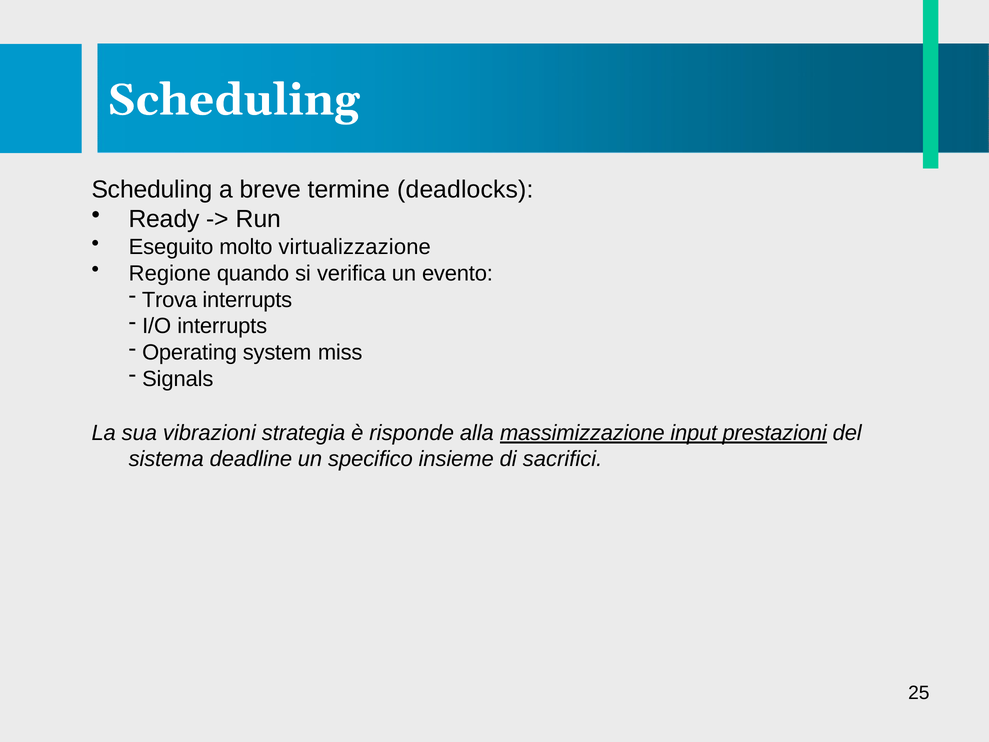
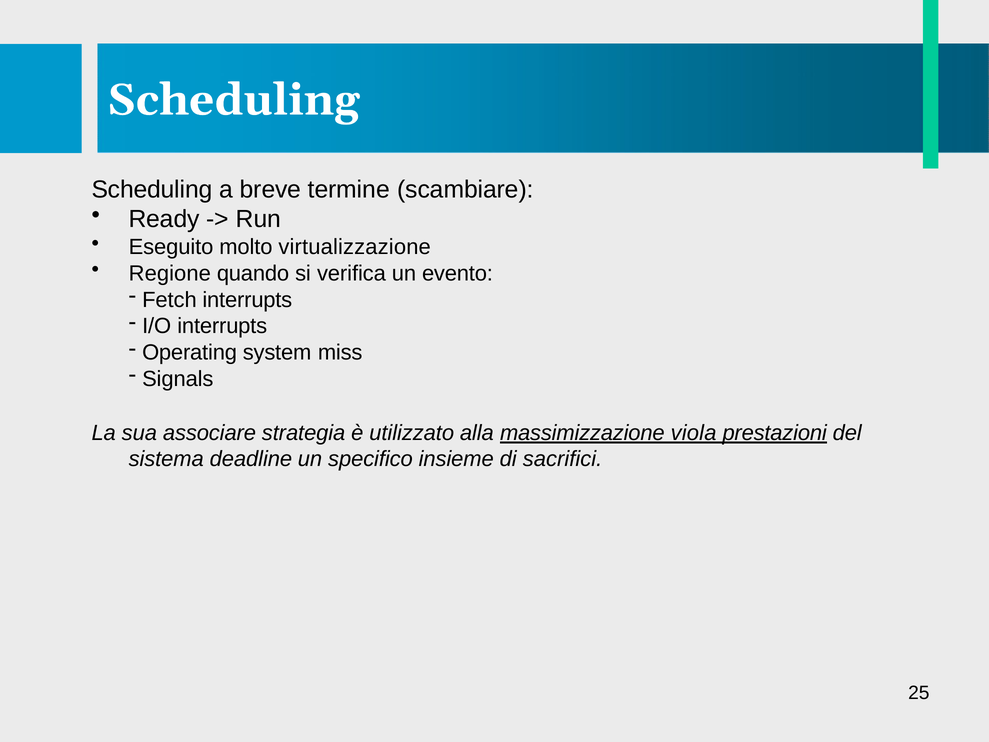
deadlocks: deadlocks -> scambiare
Trova: Trova -> Fetch
vibrazioni: vibrazioni -> associare
risponde: risponde -> utilizzato
input: input -> viola
